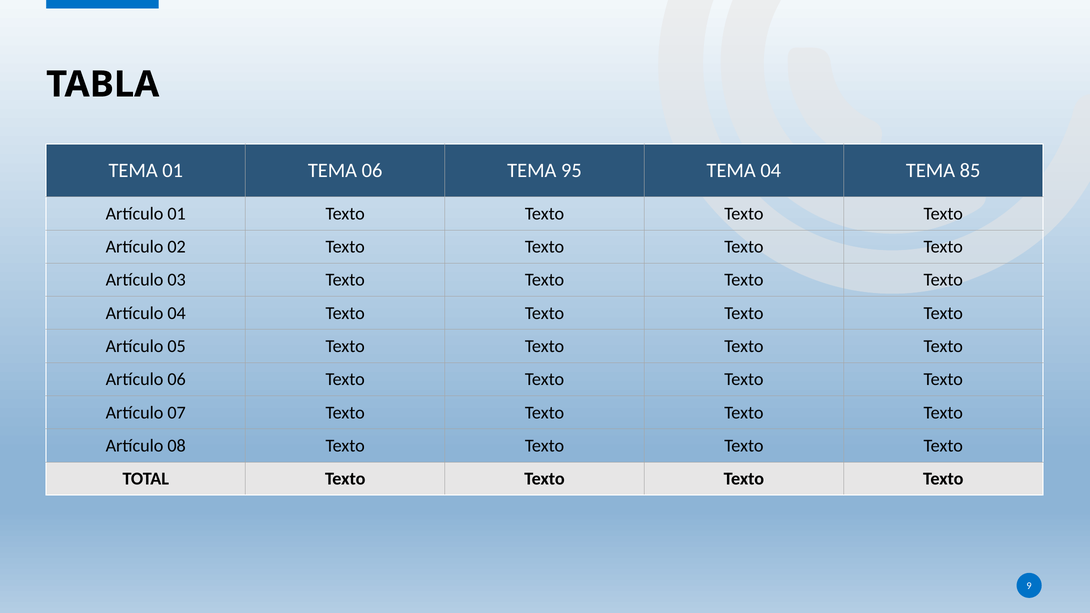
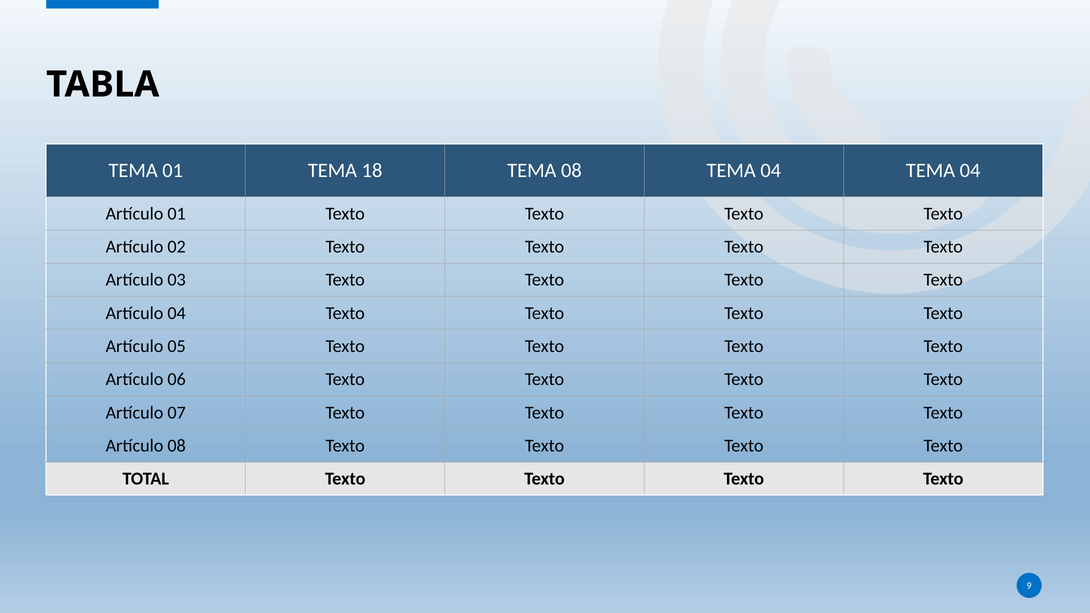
TEMA 06: 06 -> 18
TEMA 95: 95 -> 08
04 TEMA 85: 85 -> 04
